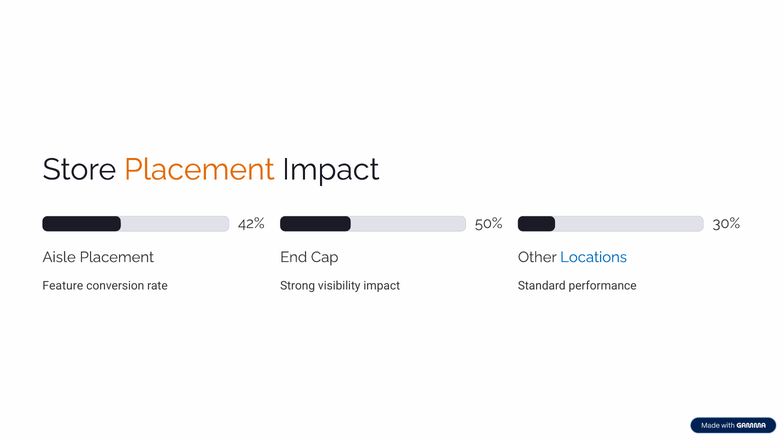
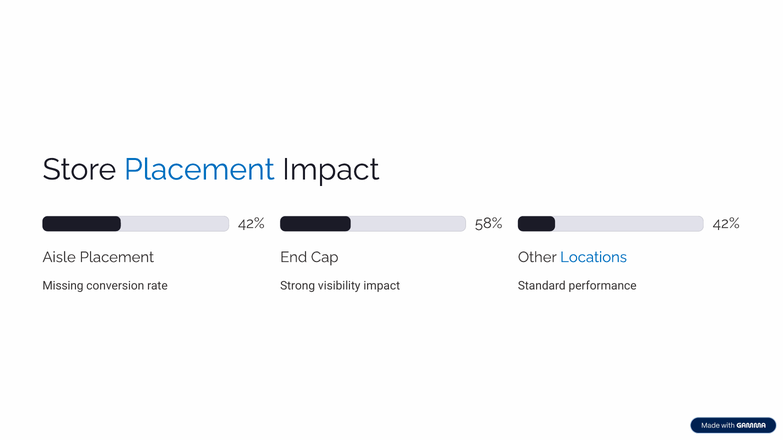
Placement at (199, 170) colour: orange -> blue
50%: 50% -> 58%
30% at (726, 223): 30% -> 42%
Feature: Feature -> Missing
